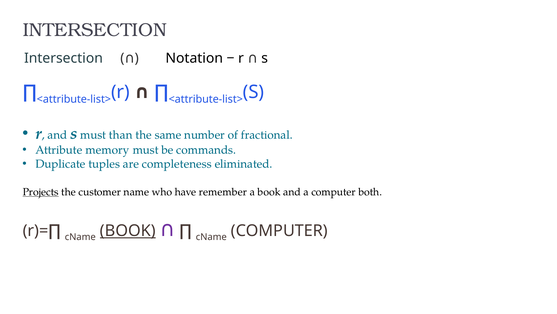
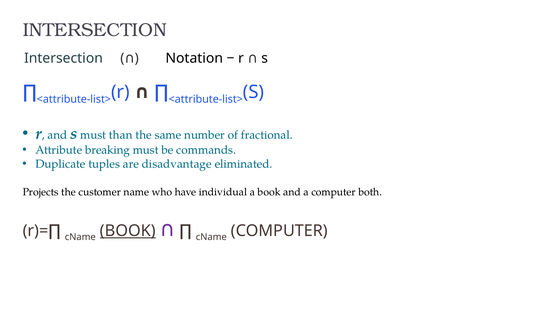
memory: memory -> breaking
completeness: completeness -> disadvantage
Projects underline: present -> none
remember: remember -> individual
